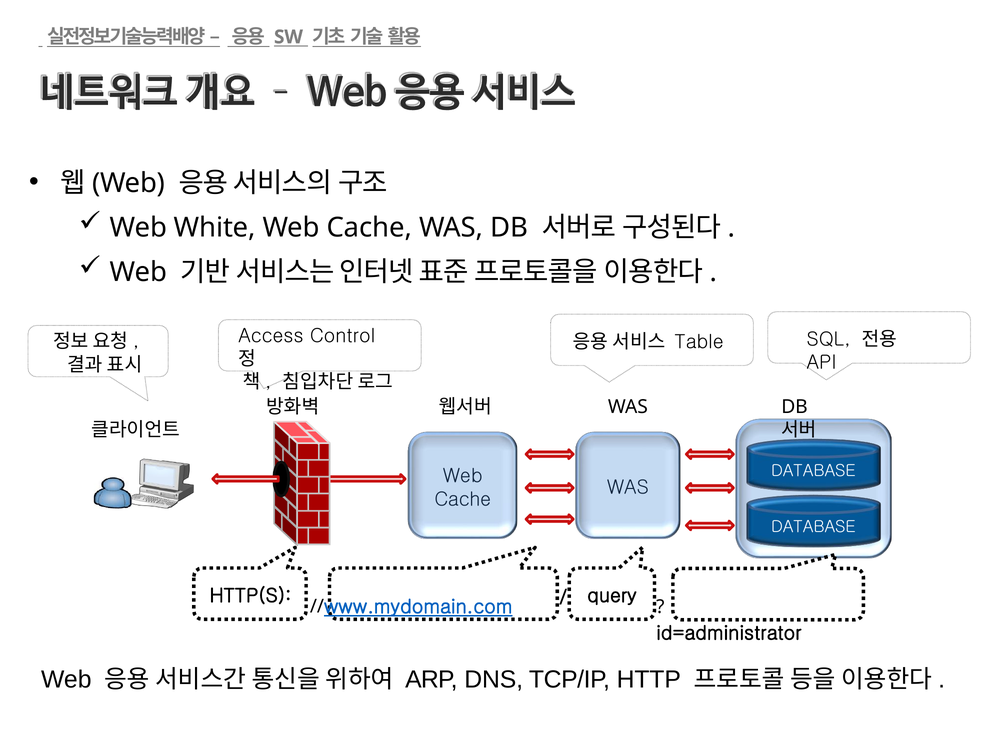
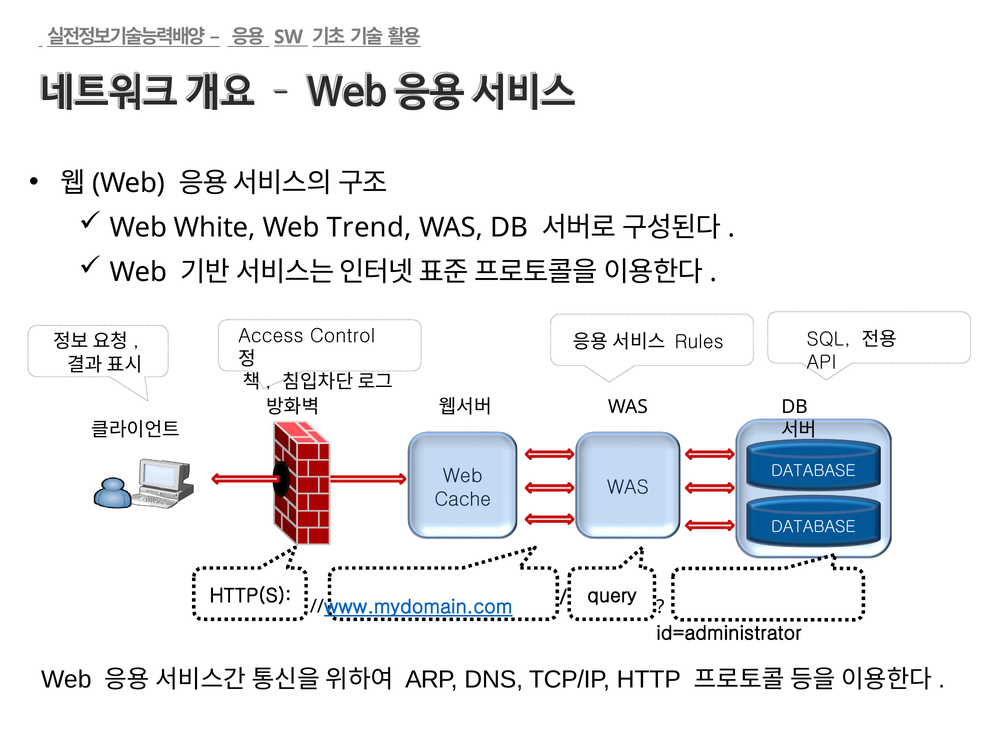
Cache at (369, 227): Cache -> Trend
Table: Table -> Rules
